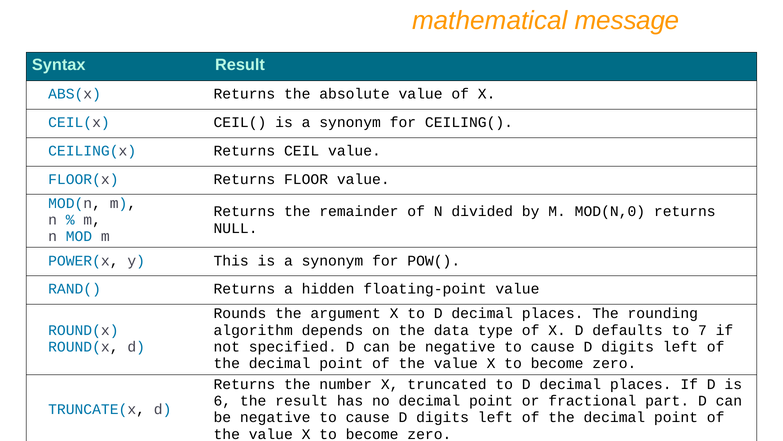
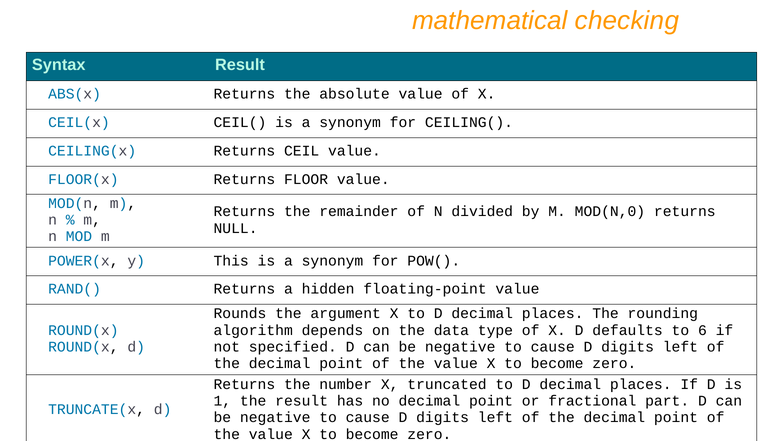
message: message -> checking
7: 7 -> 6
6: 6 -> 1
